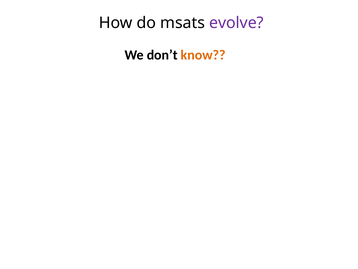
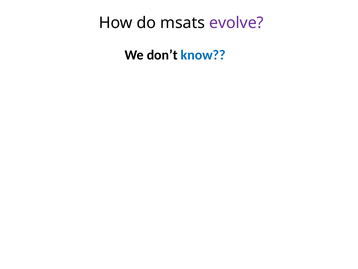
know colour: orange -> blue
